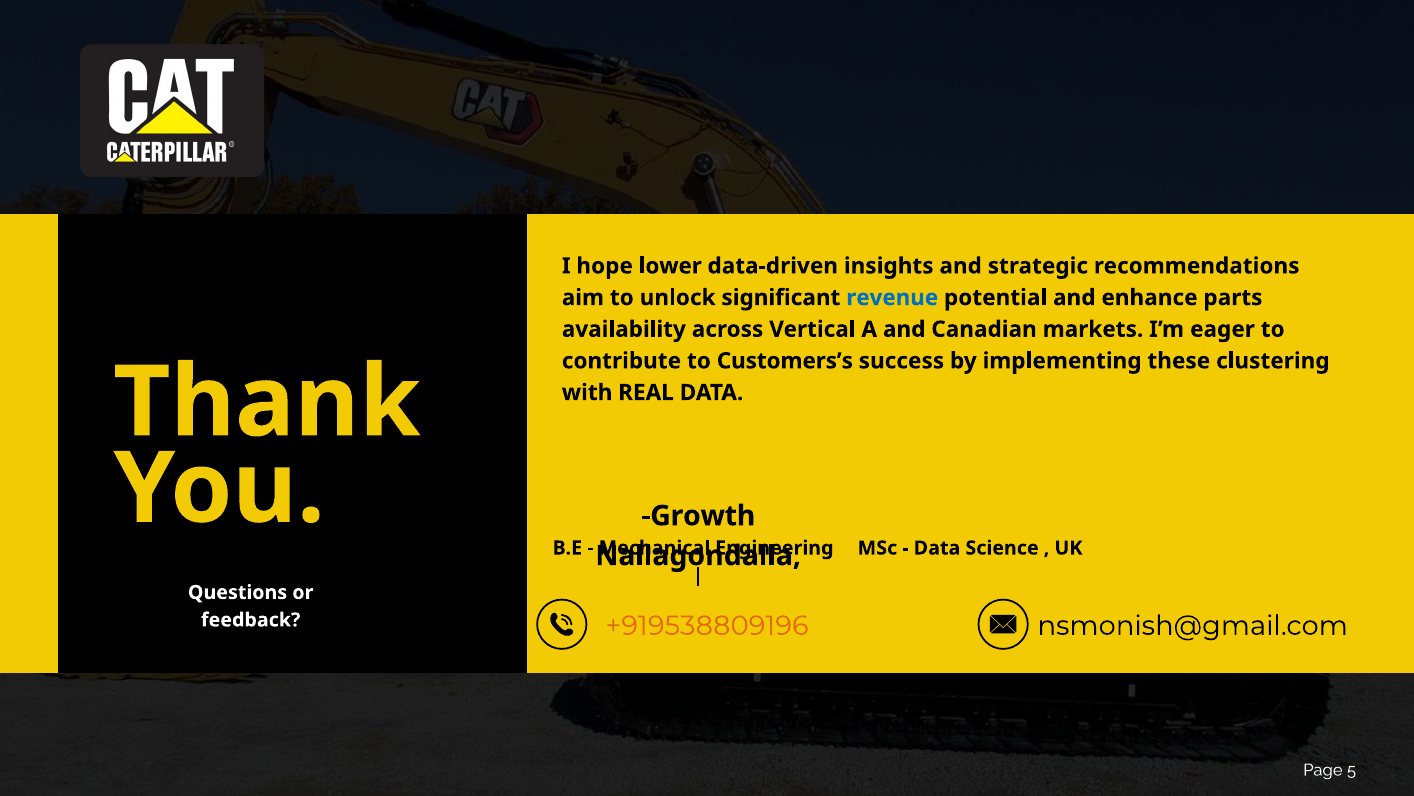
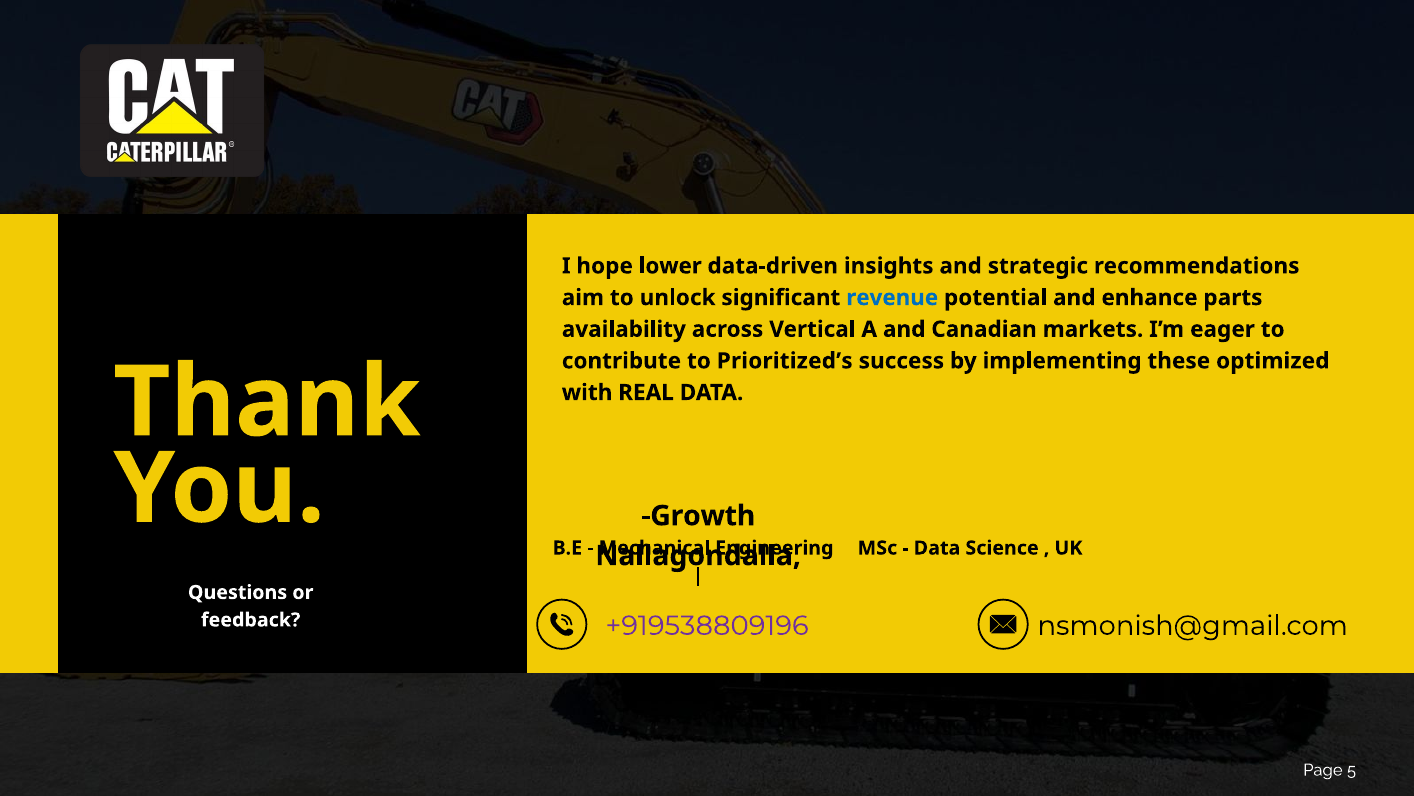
Customers’s: Customers’s -> Prioritized’s
clustering: clustering -> optimized
+919538809196 colour: orange -> purple
